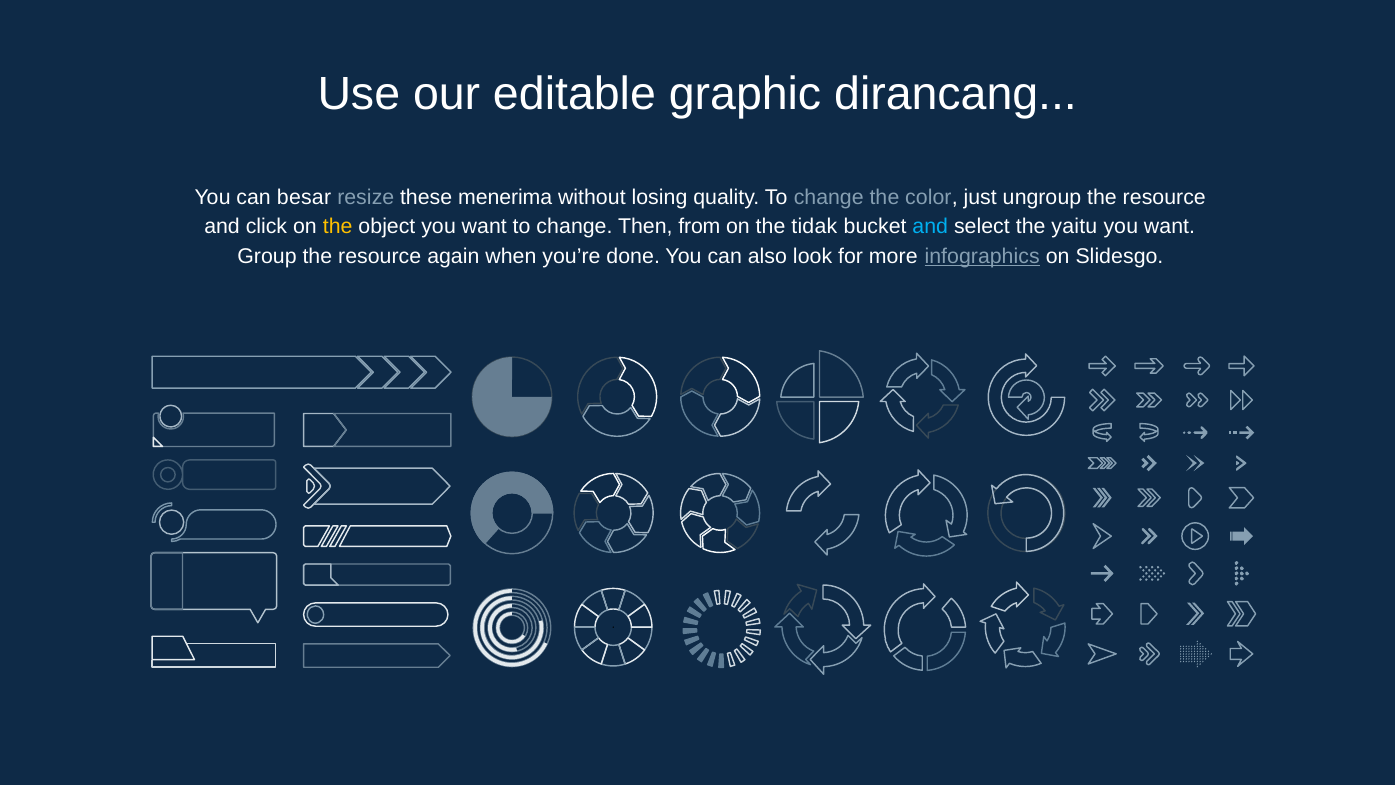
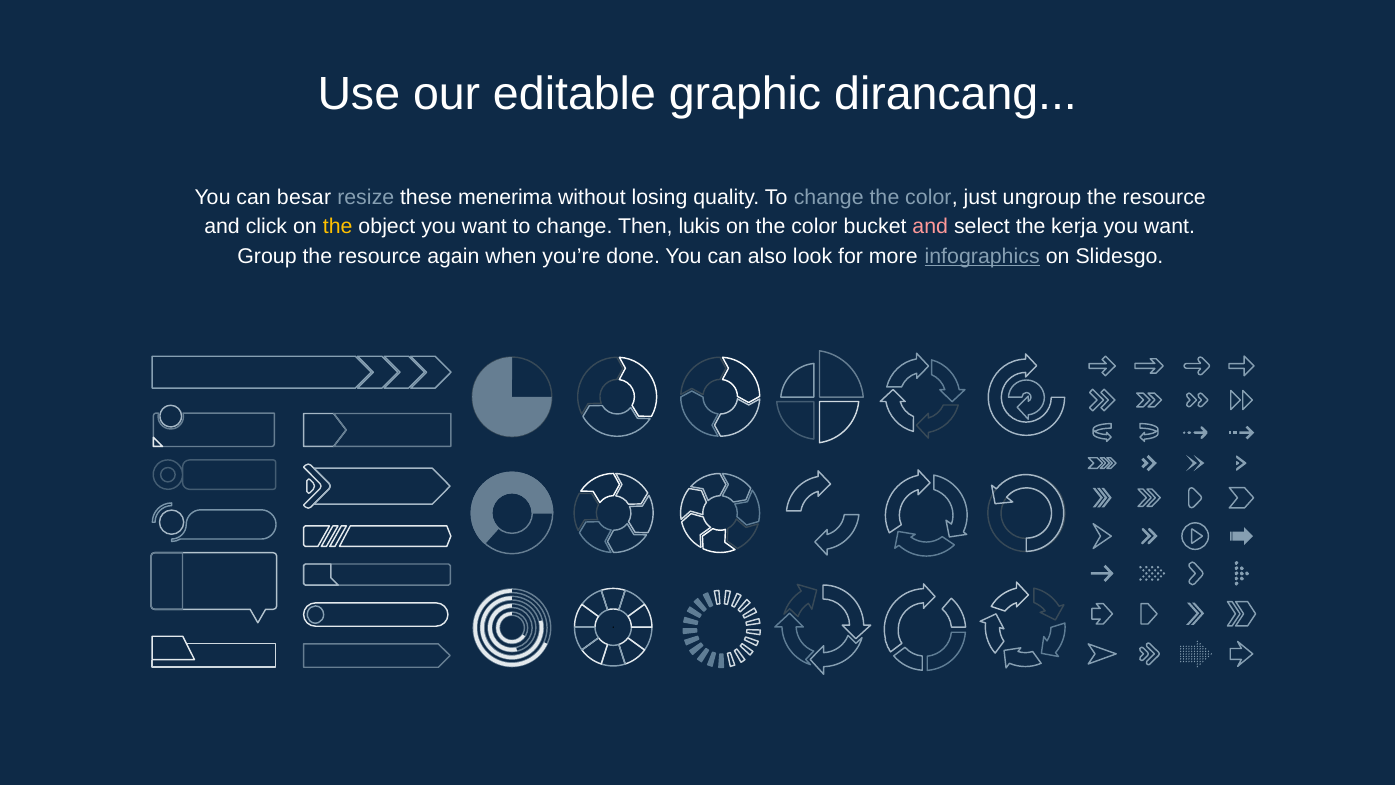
from: from -> lukis
on the tidak: tidak -> color
and at (930, 226) colour: light blue -> pink
yaitu: yaitu -> kerja
